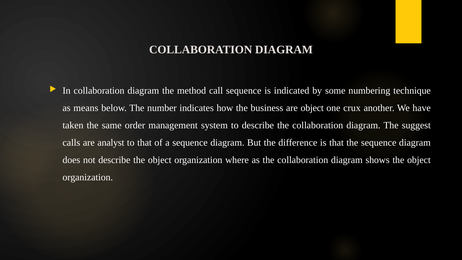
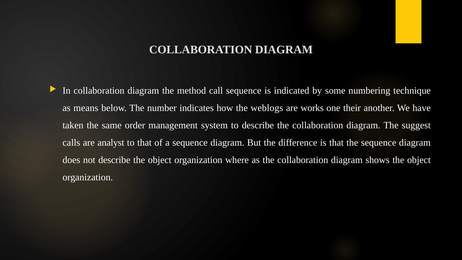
business: business -> weblogs
are object: object -> works
crux: crux -> their
